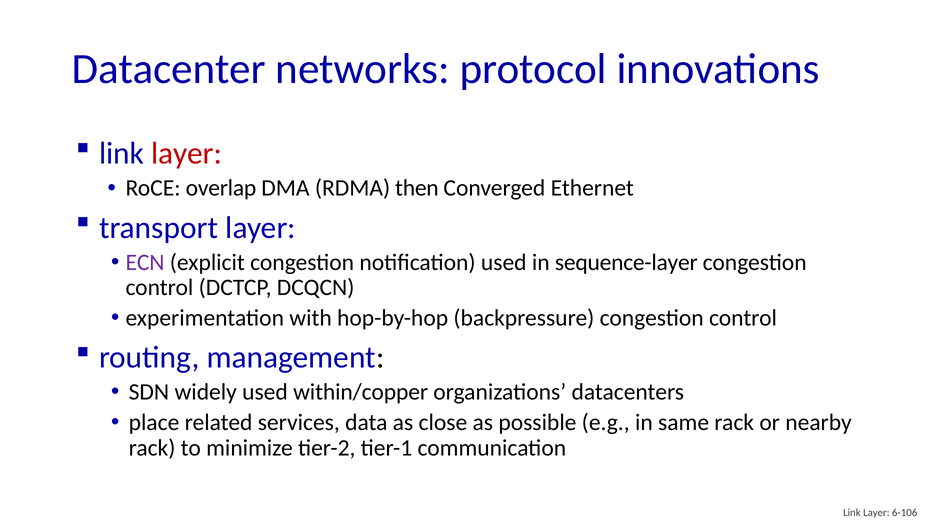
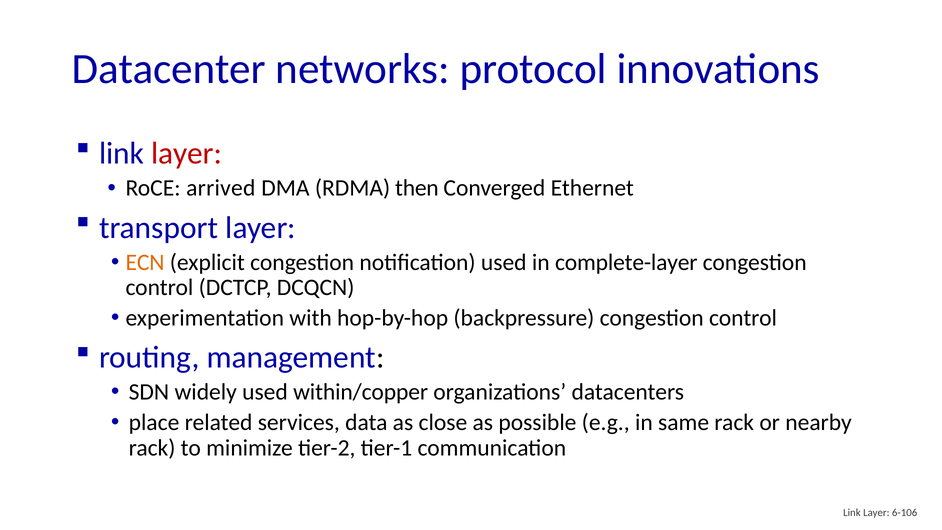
overlap: overlap -> arrived
ECN colour: purple -> orange
sequence-layer: sequence-layer -> complete-layer
